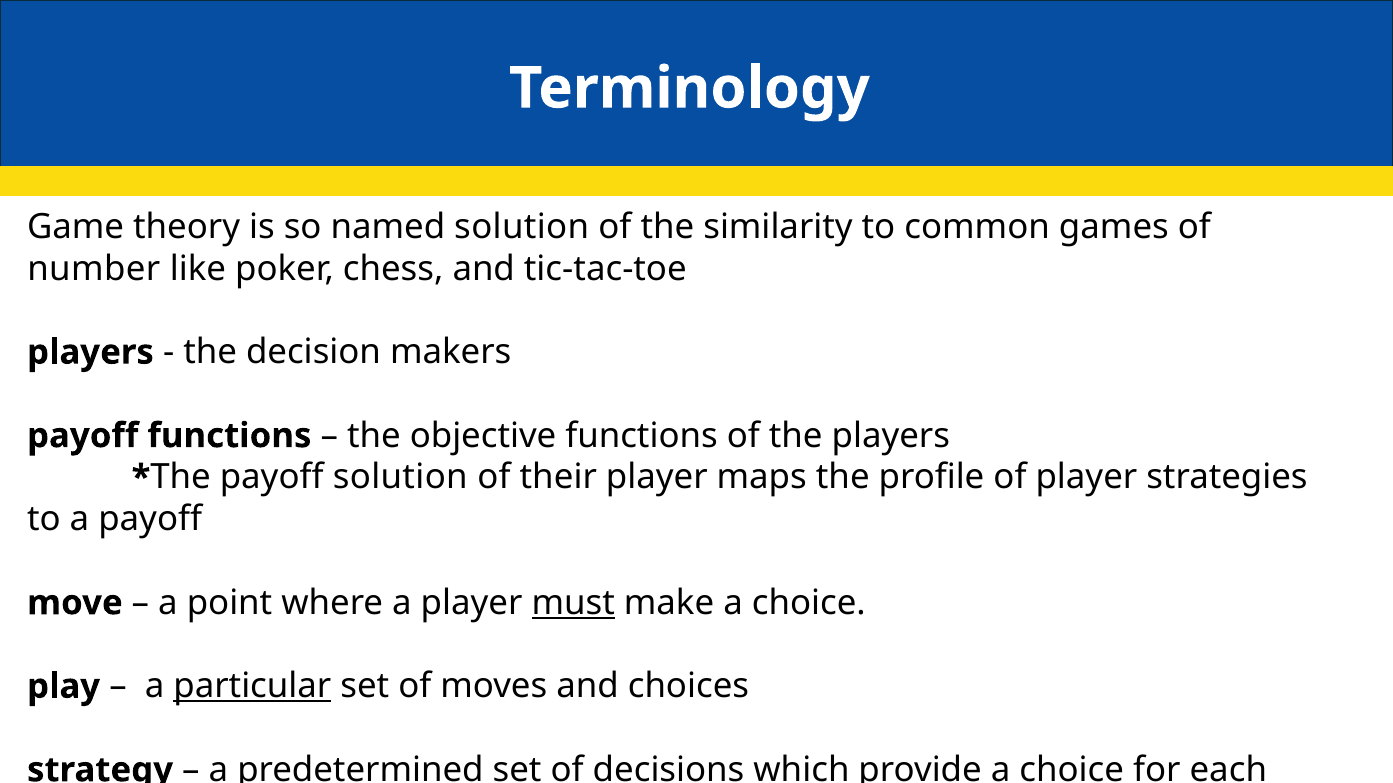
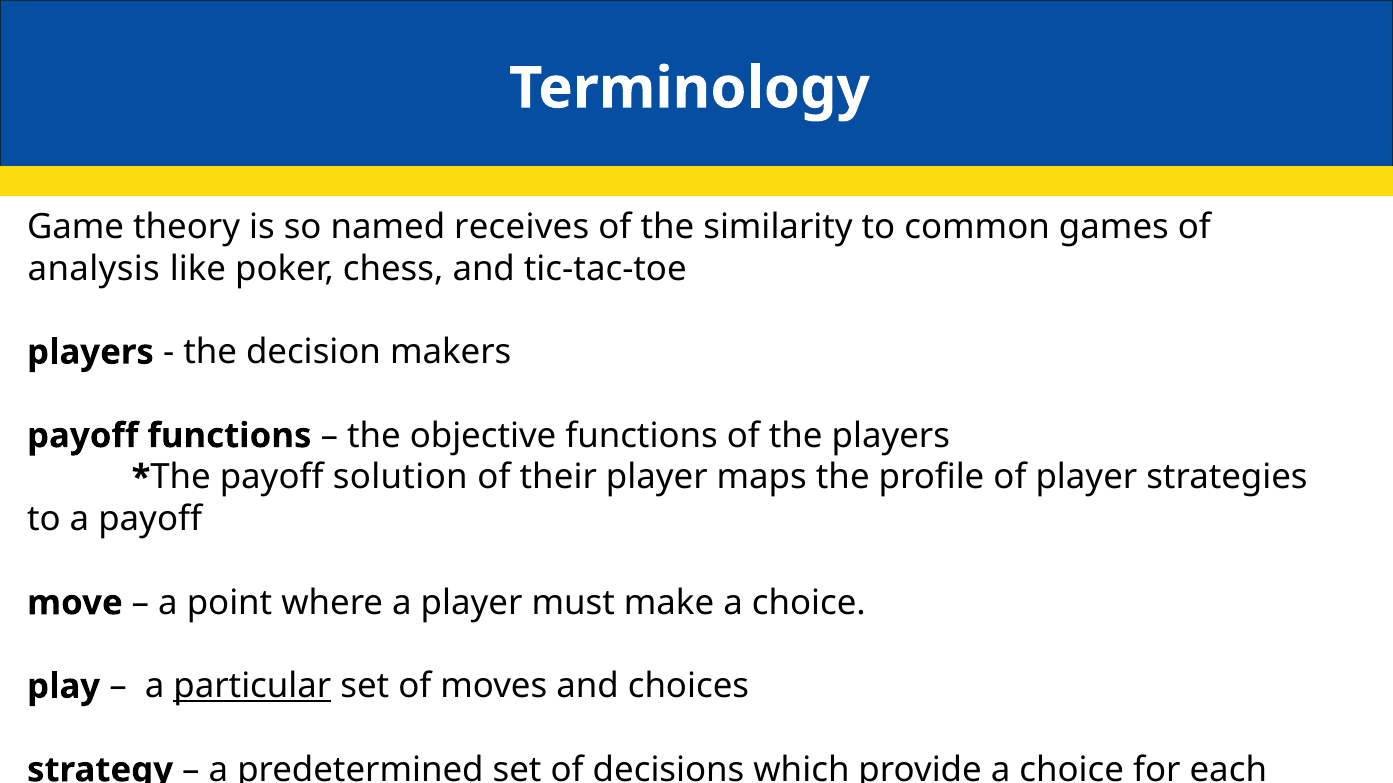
named solution: solution -> receives
number: number -> analysis
must underline: present -> none
